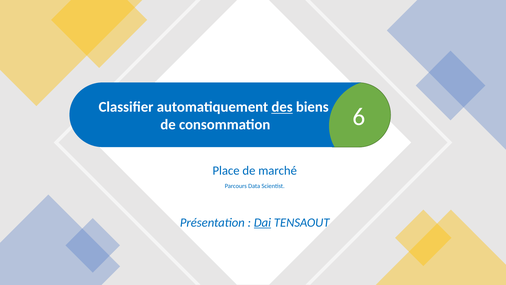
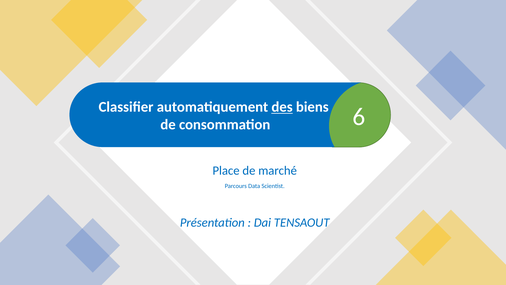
Dai underline: present -> none
